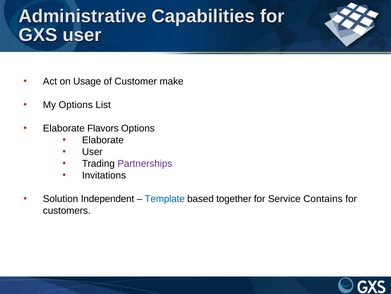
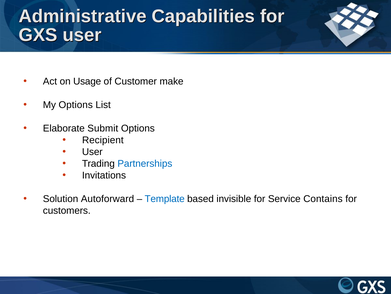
Flavors: Flavors -> Submit
Elaborate at (103, 140): Elaborate -> Recipient
Partnerships colour: purple -> blue
Independent: Independent -> Autoforward
together: together -> invisible
